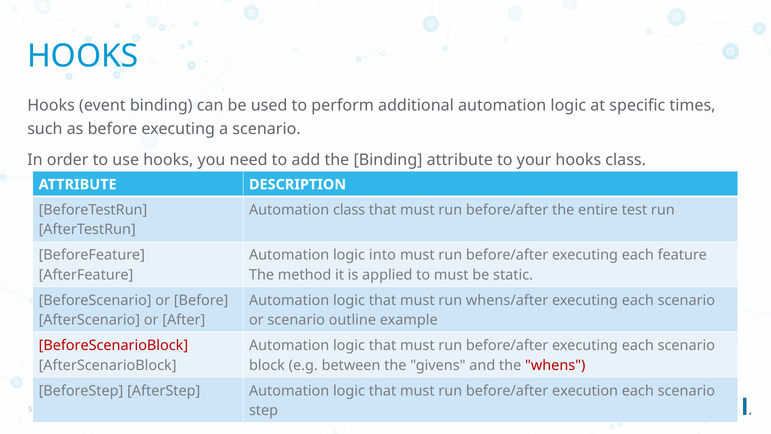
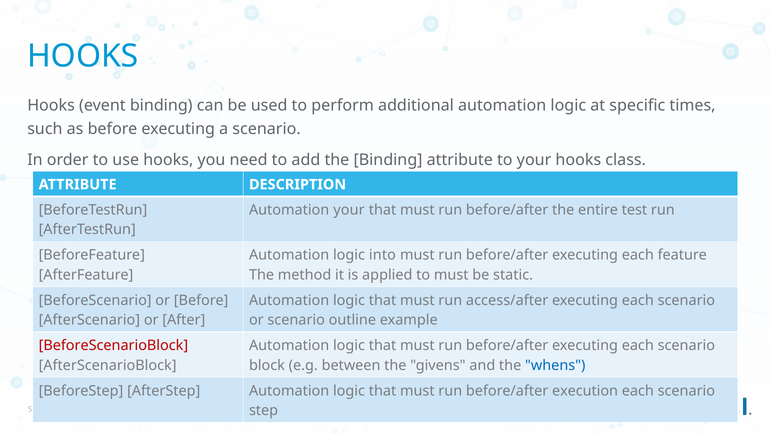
Automation class: class -> your
whens/after: whens/after -> access/after
whens colour: red -> blue
